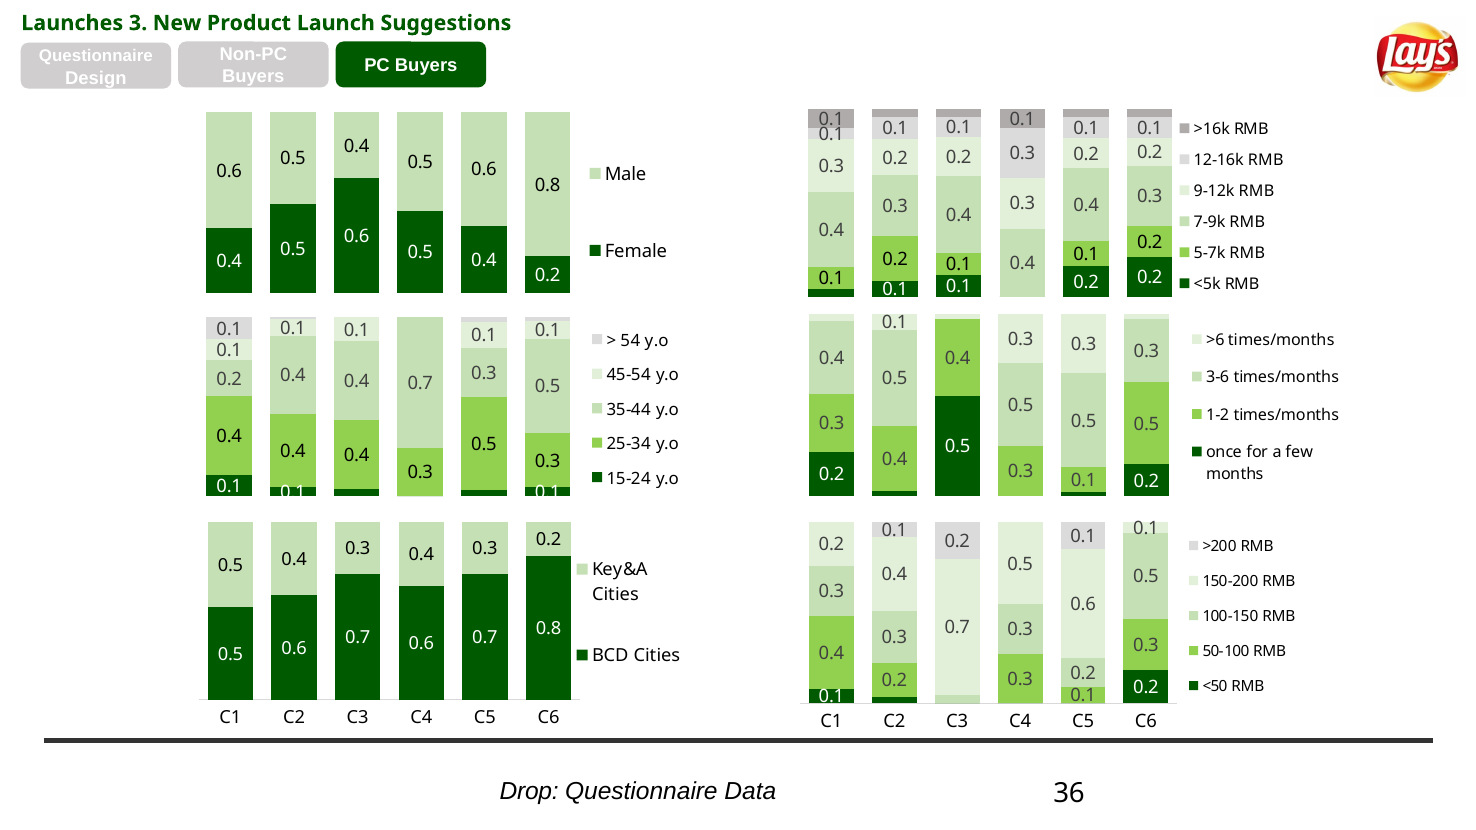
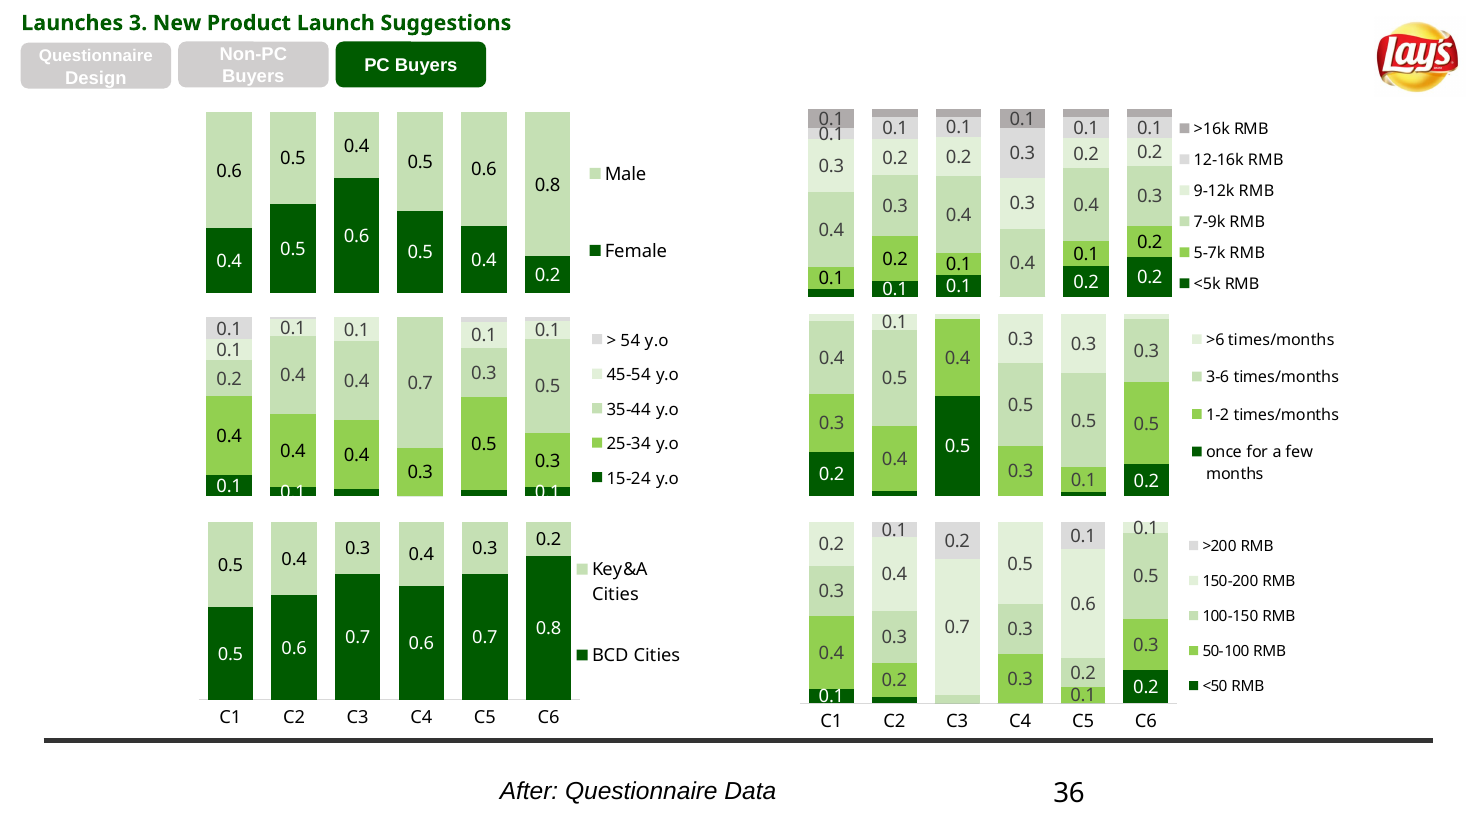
Drop: Drop -> After
